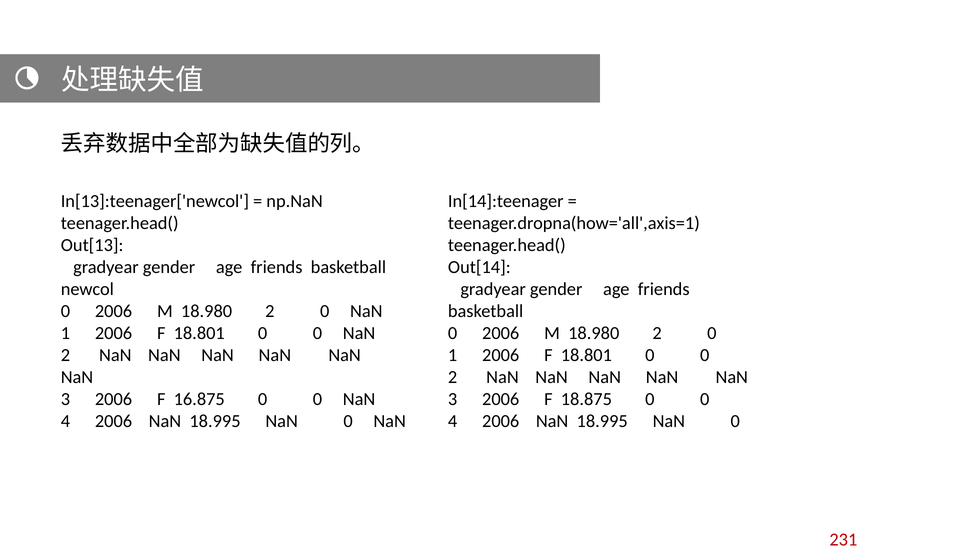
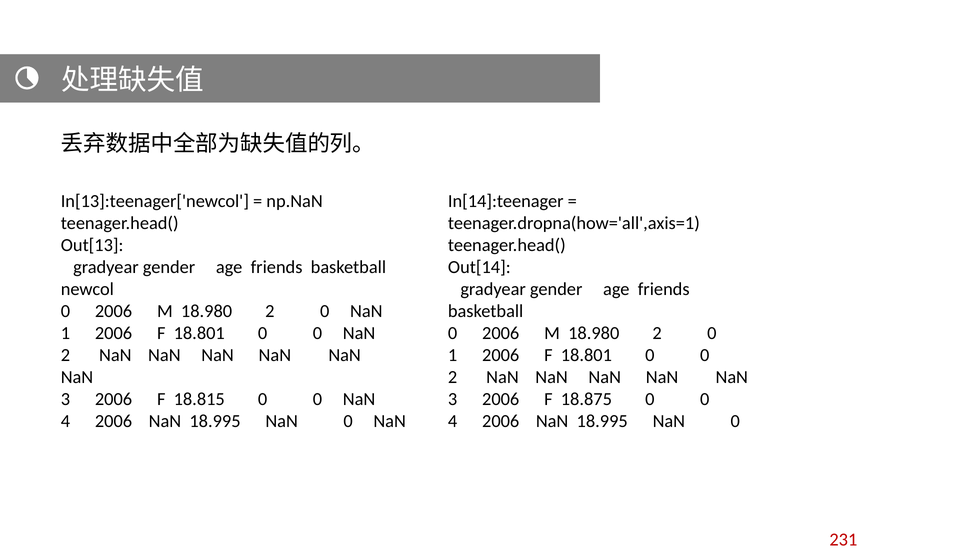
16.875: 16.875 -> 18.815
